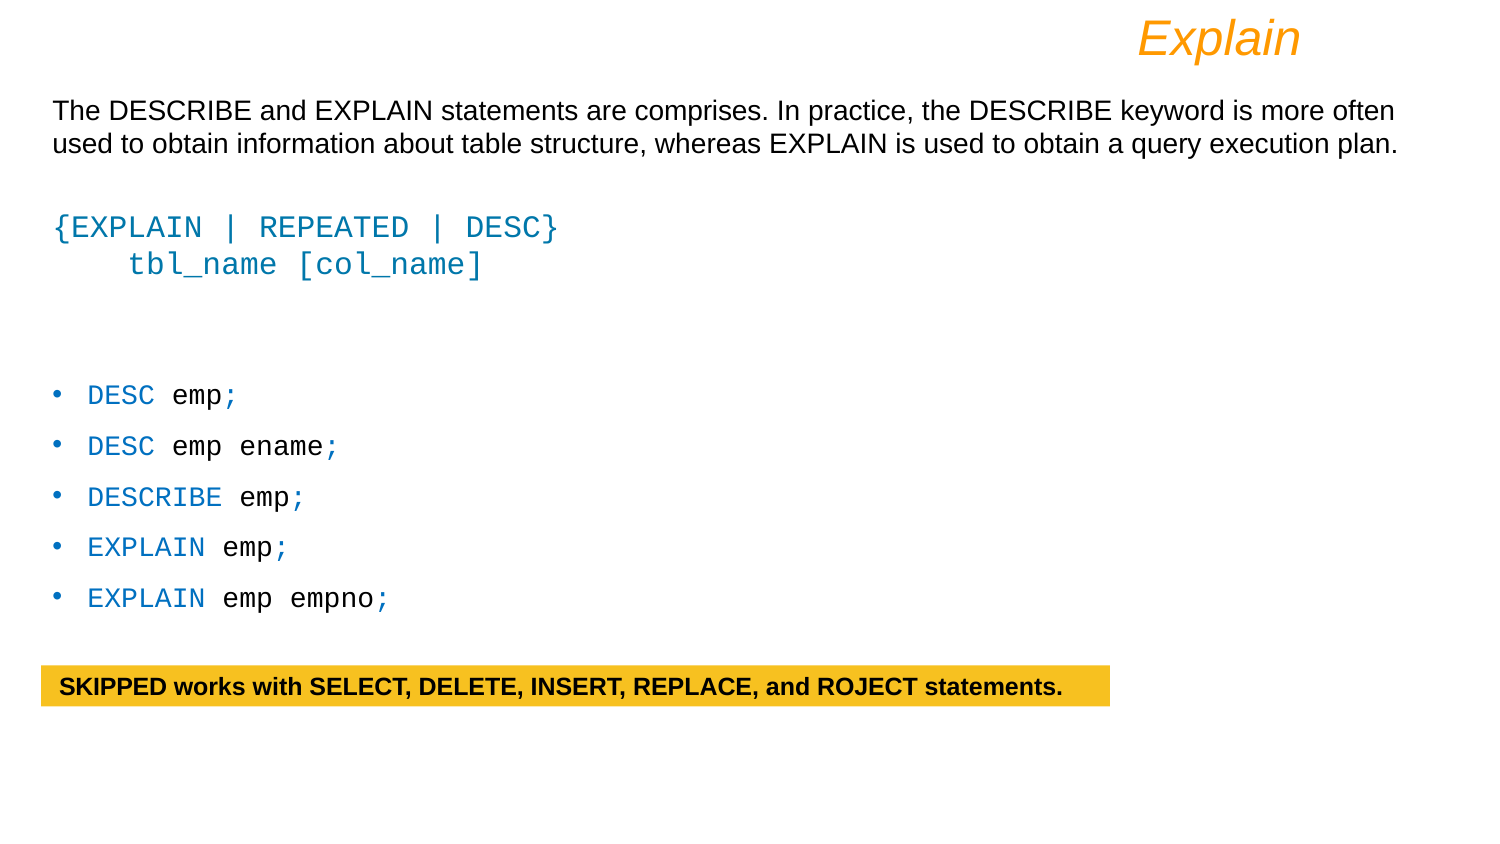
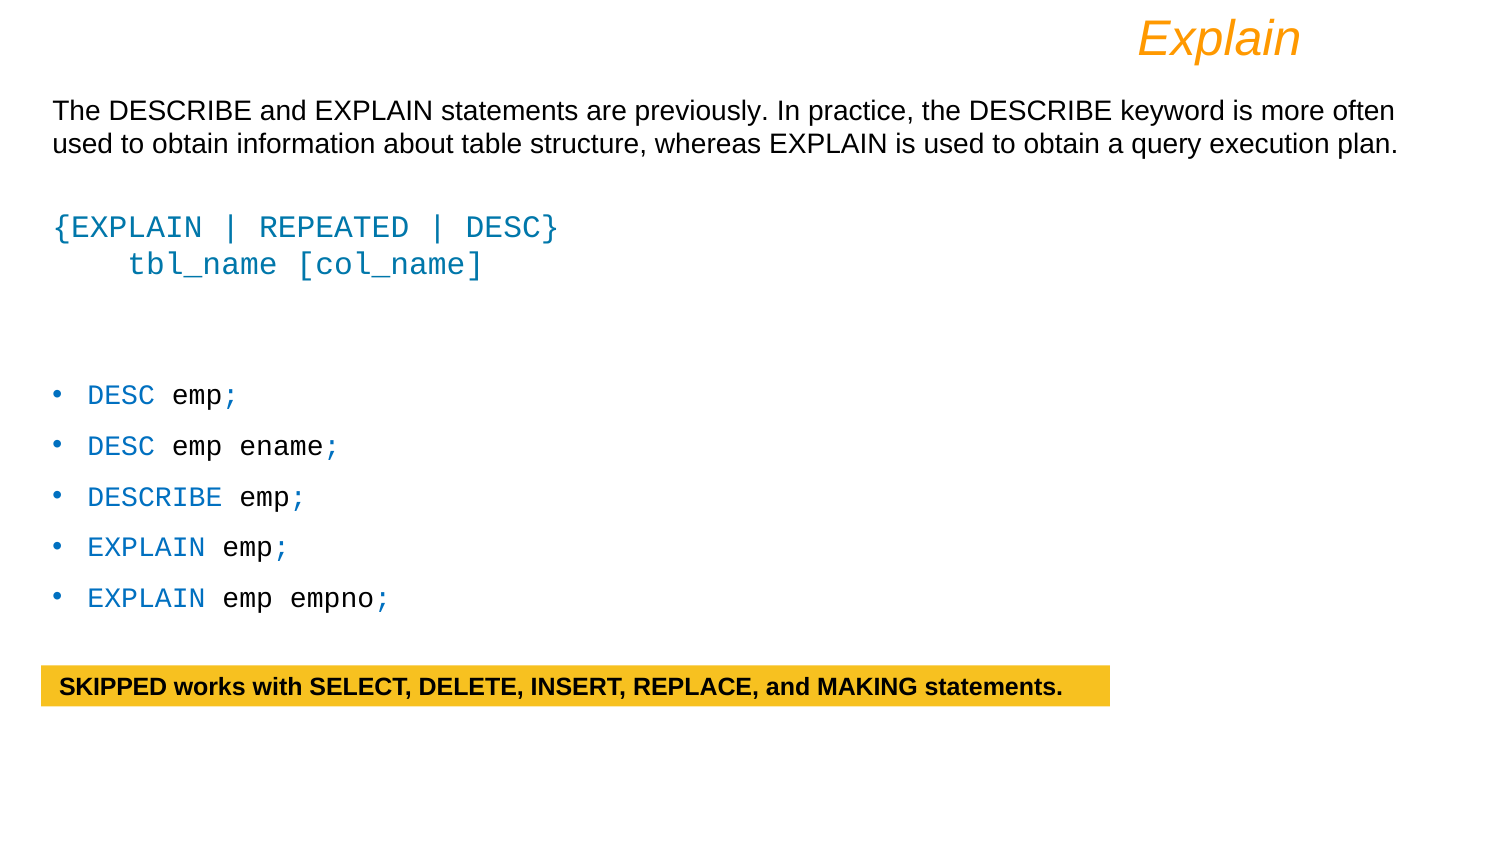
comprises: comprises -> previously
ROJECT: ROJECT -> MAKING
